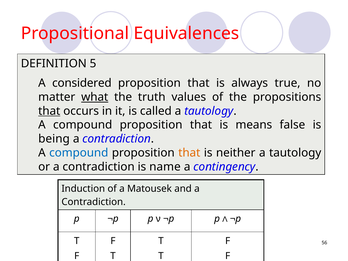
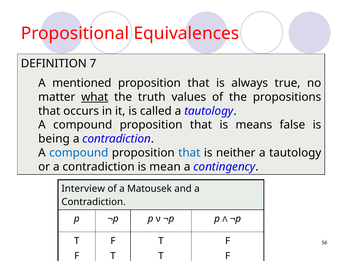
5: 5 -> 7
considered: considered -> mentioned
that at (49, 111) underline: present -> none
that at (189, 153) colour: orange -> blue
name: name -> mean
Induction: Induction -> Interview
